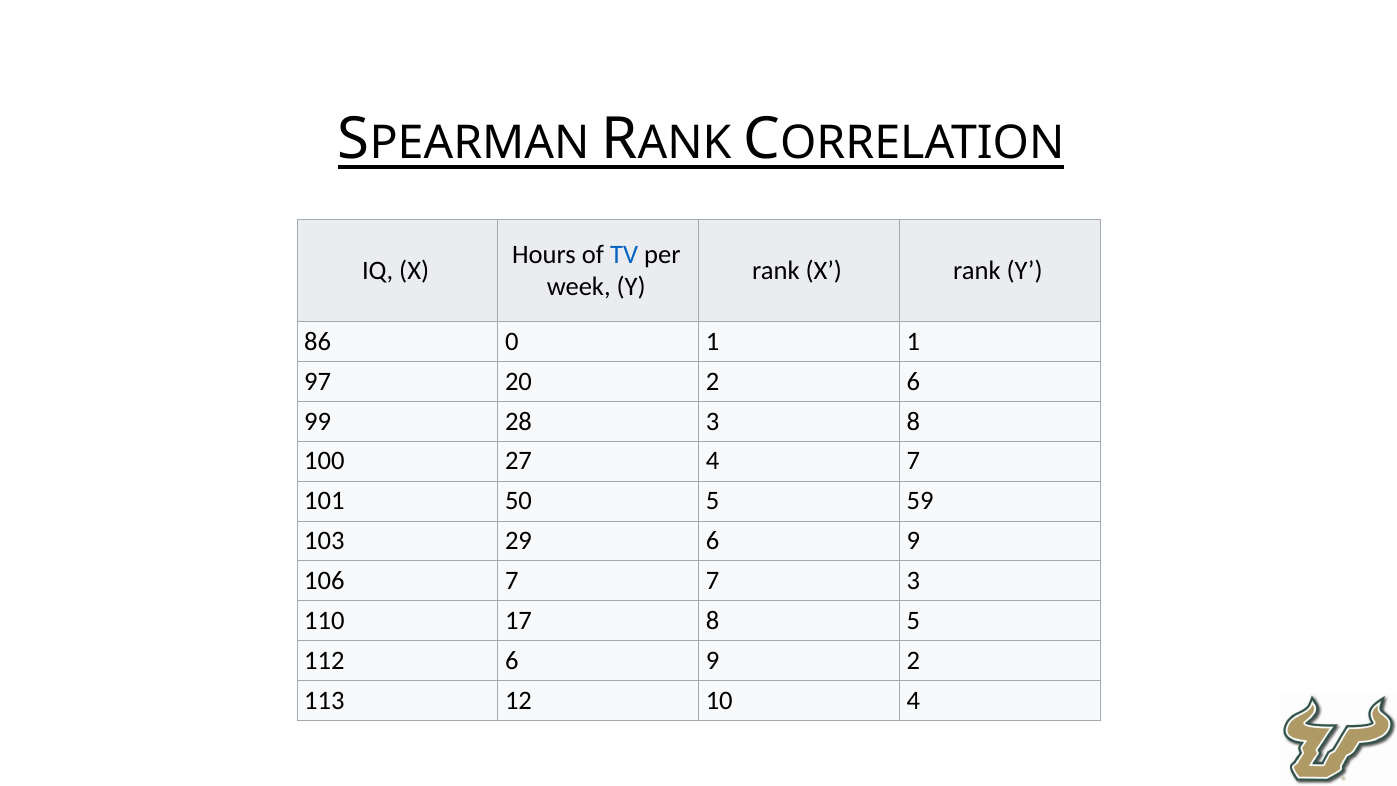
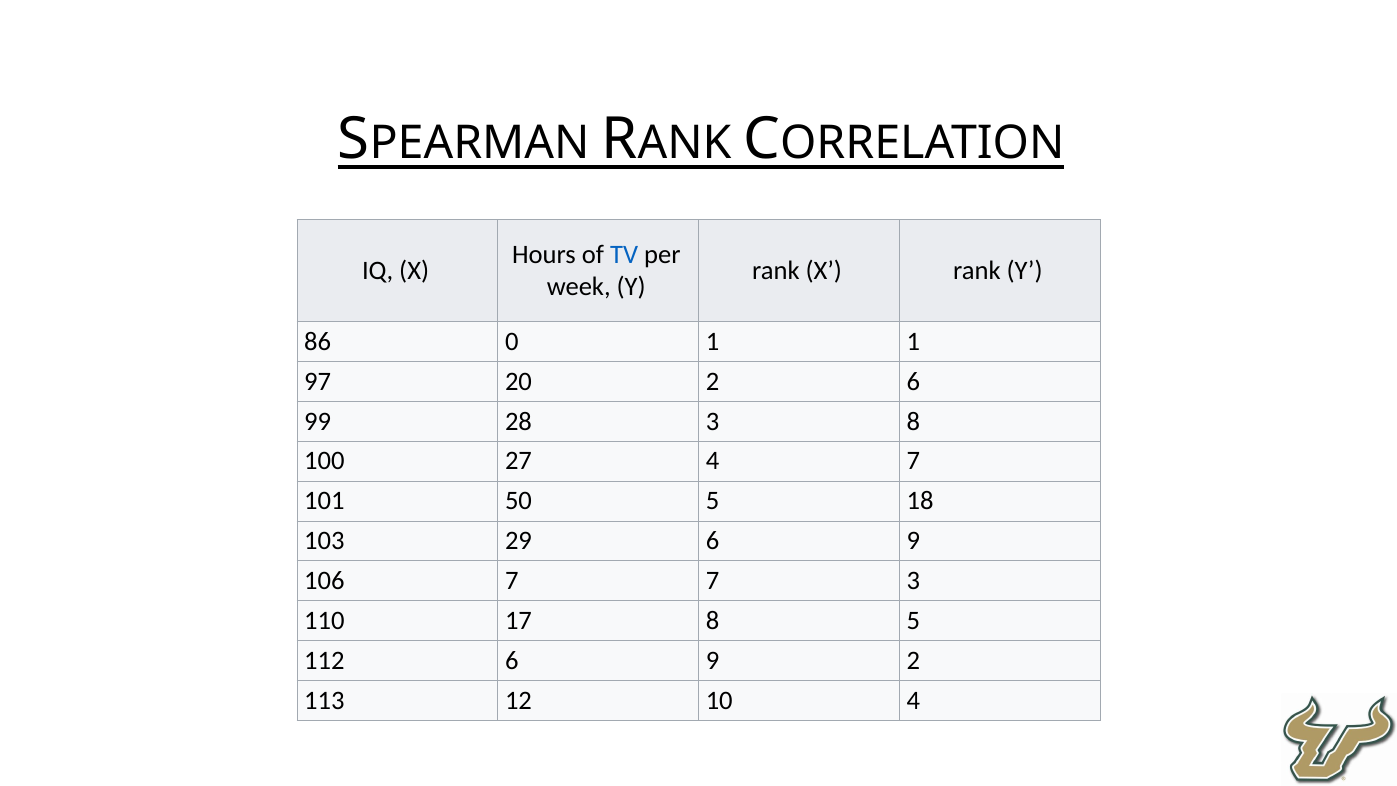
59: 59 -> 18
